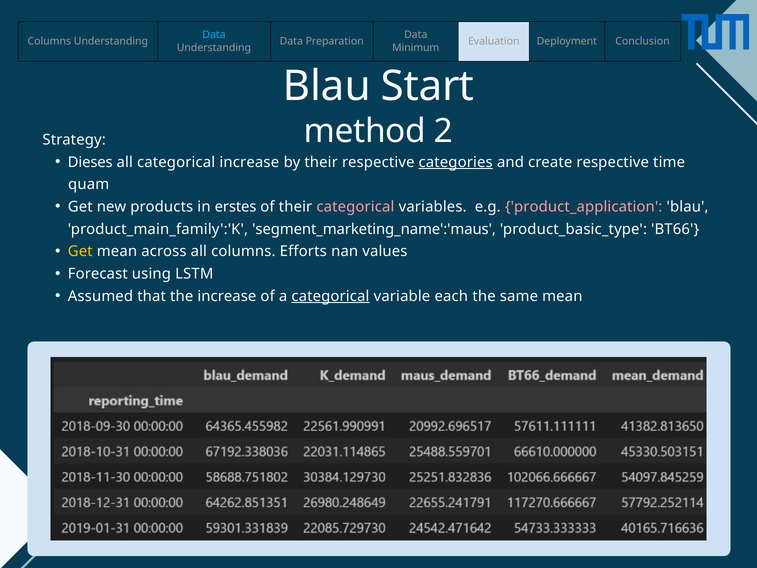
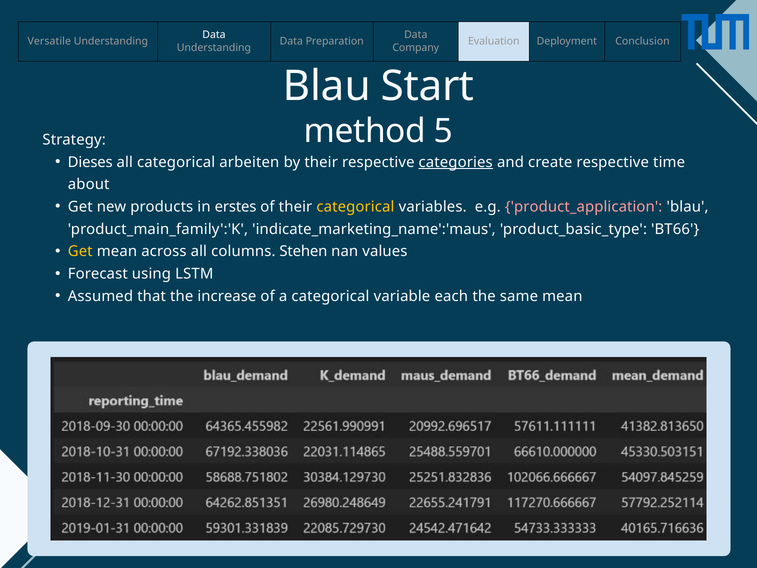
Data at (214, 35) colour: light blue -> white
Columns at (49, 41): Columns -> Versatile
Minimum: Minimum -> Company
2: 2 -> 5
categorical increase: increase -> arbeiten
quam: quam -> about
categorical at (355, 207) colour: pink -> yellow
segment_marketing_name':'maus: segment_marketing_name':'maus -> indicate_marketing_name':'maus
Efforts: Efforts -> Stehen
categorical at (330, 296) underline: present -> none
